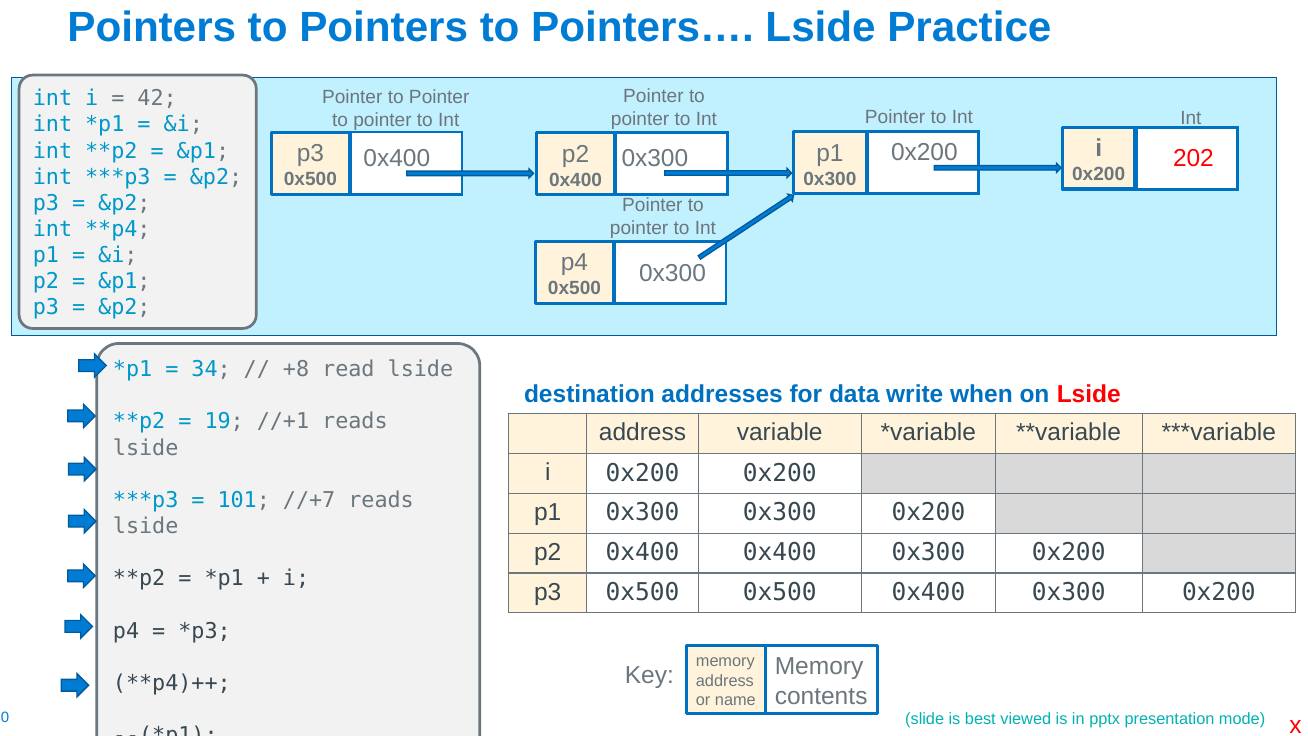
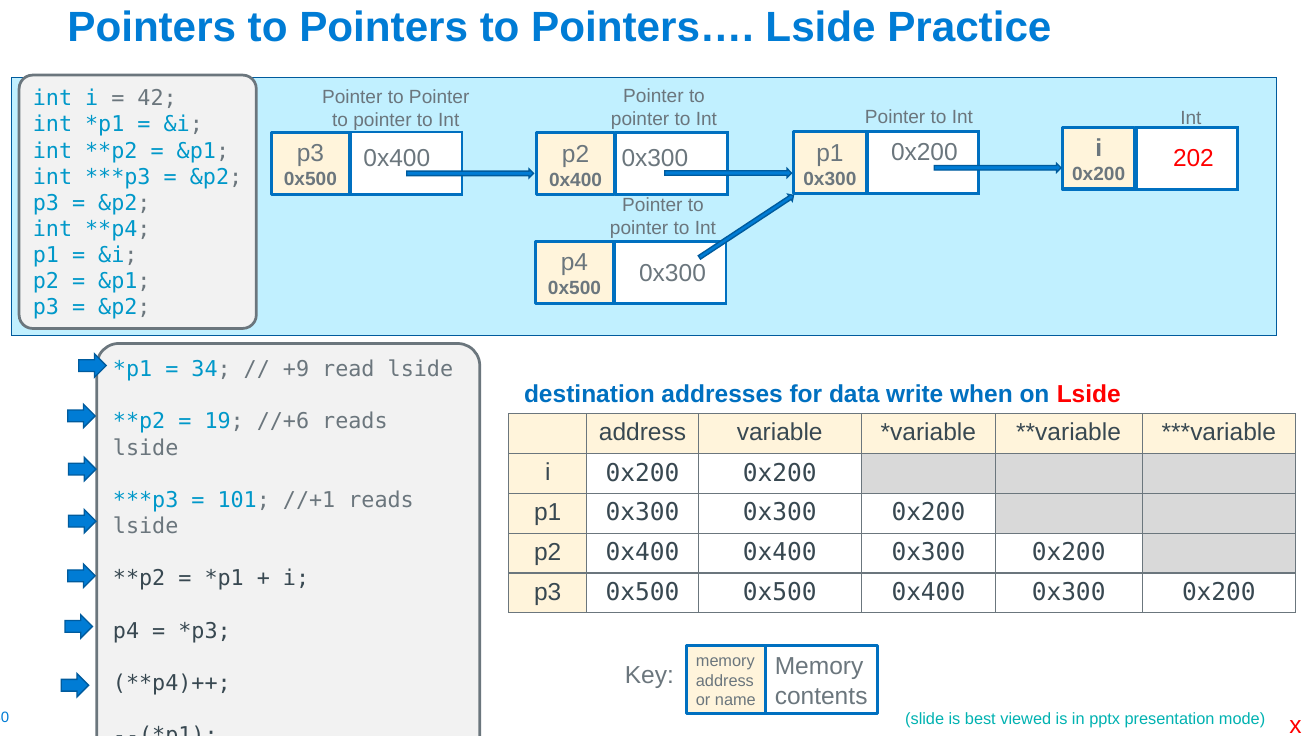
+8: +8 -> +9
//+1: //+1 -> //+6
//+7: //+7 -> //+1
